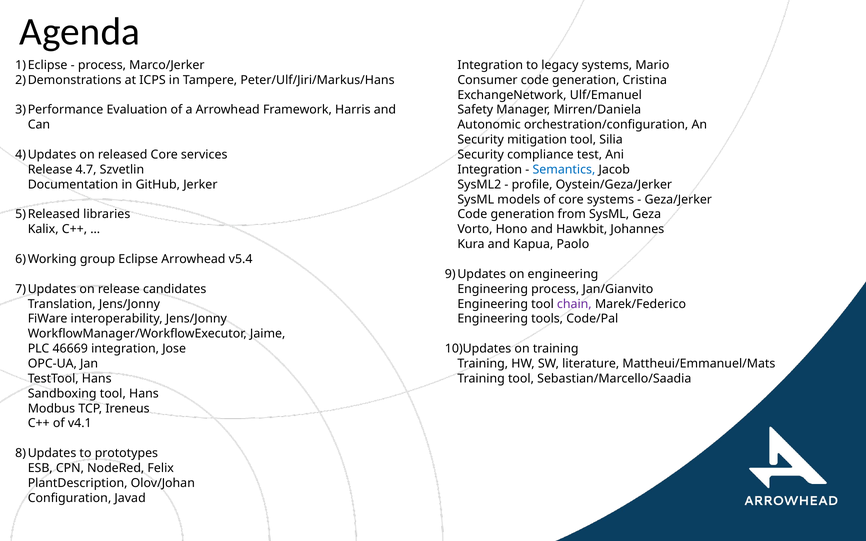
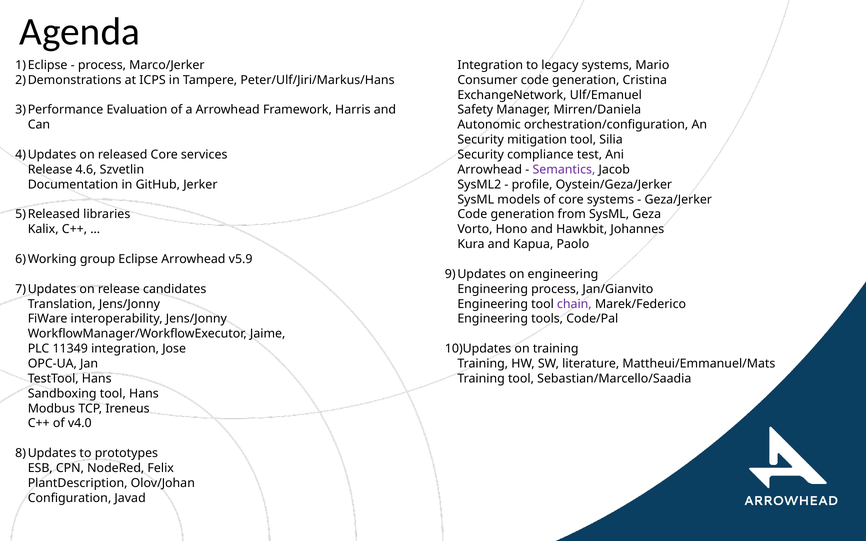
4.7: 4.7 -> 4.6
Integration at (490, 170): Integration -> Arrowhead
Semantics colour: blue -> purple
v5.4: v5.4 -> v5.9
46669: 46669 -> 11349
v4.1: v4.1 -> v4.0
